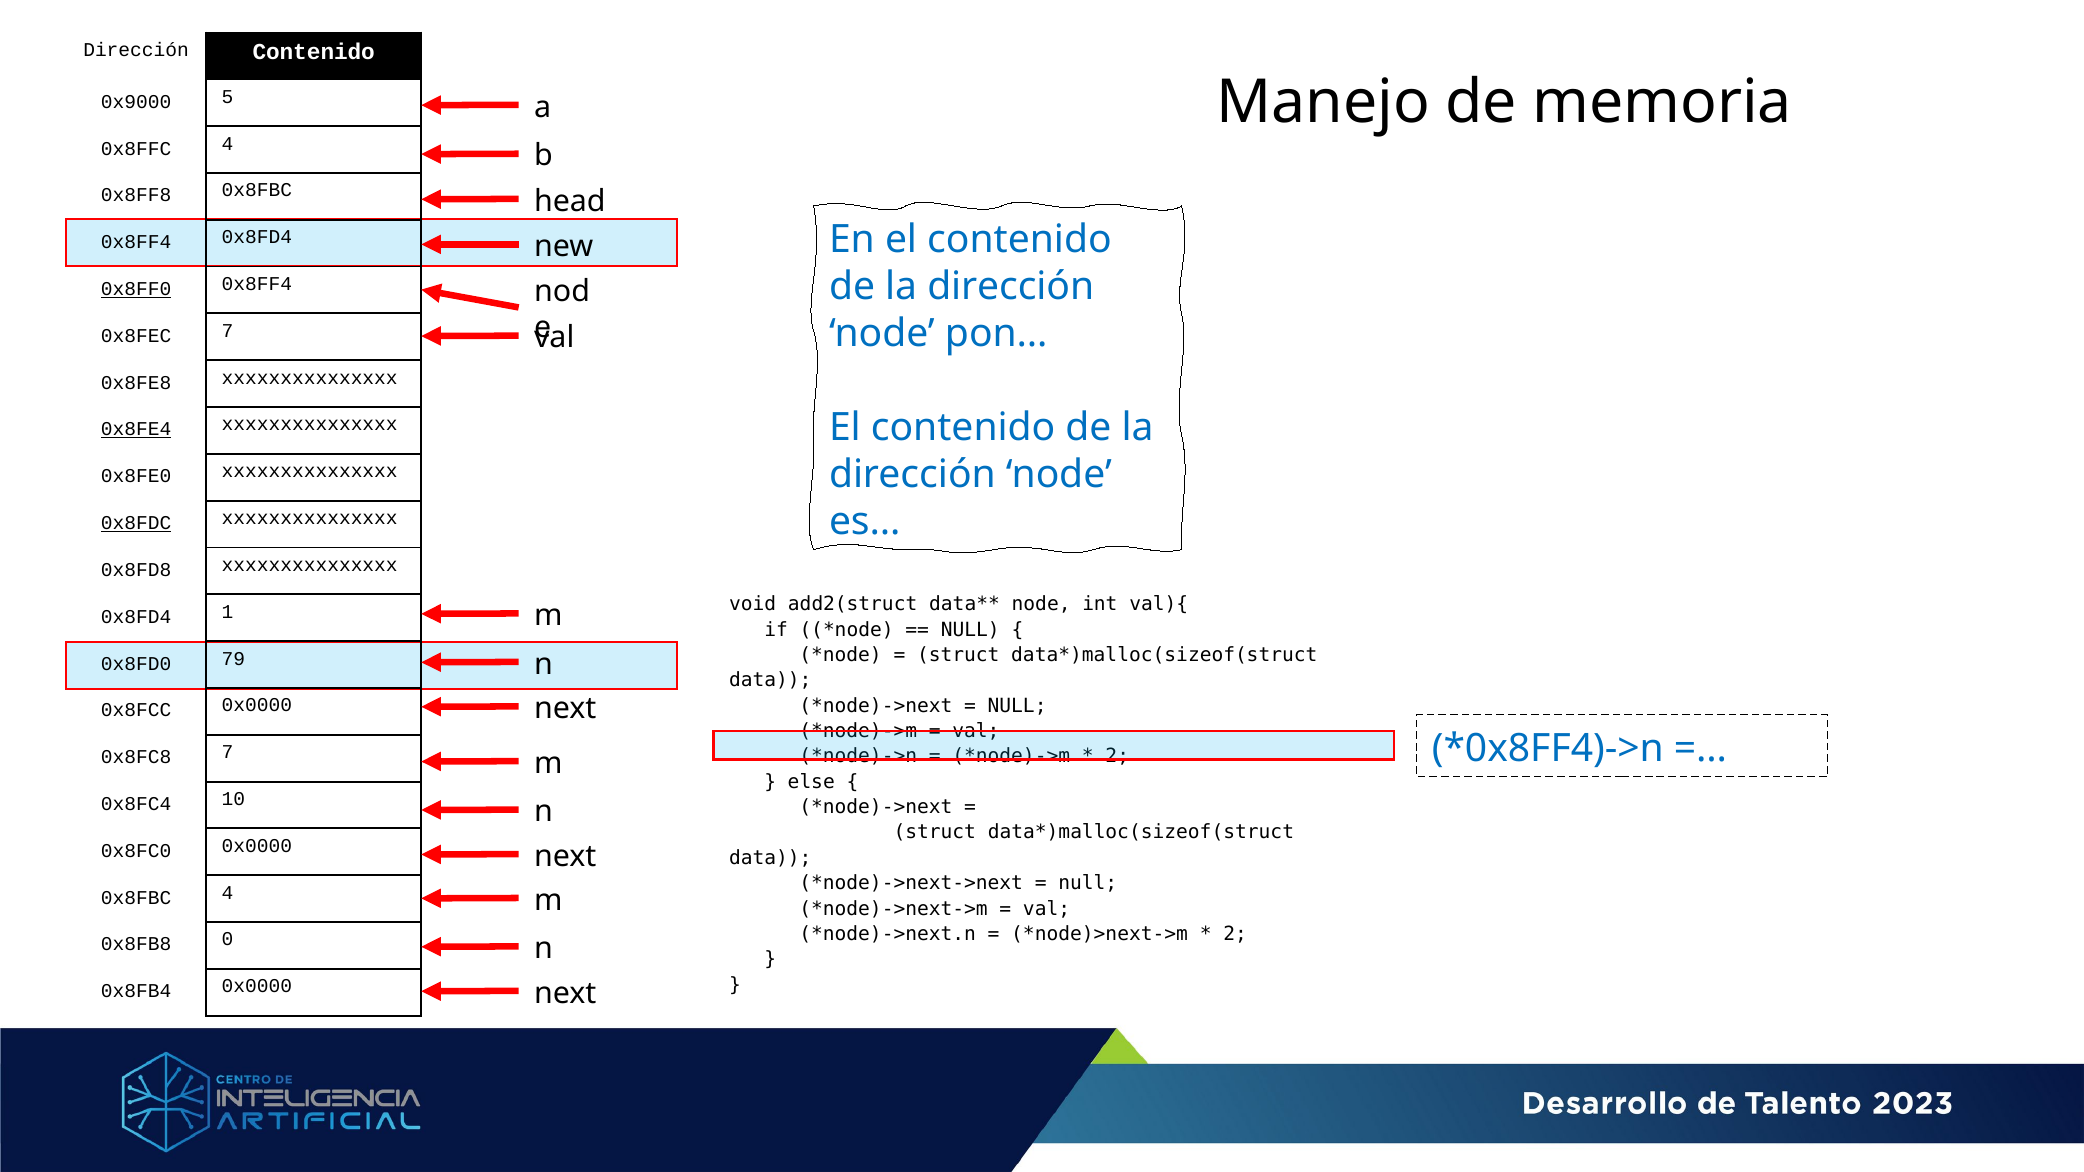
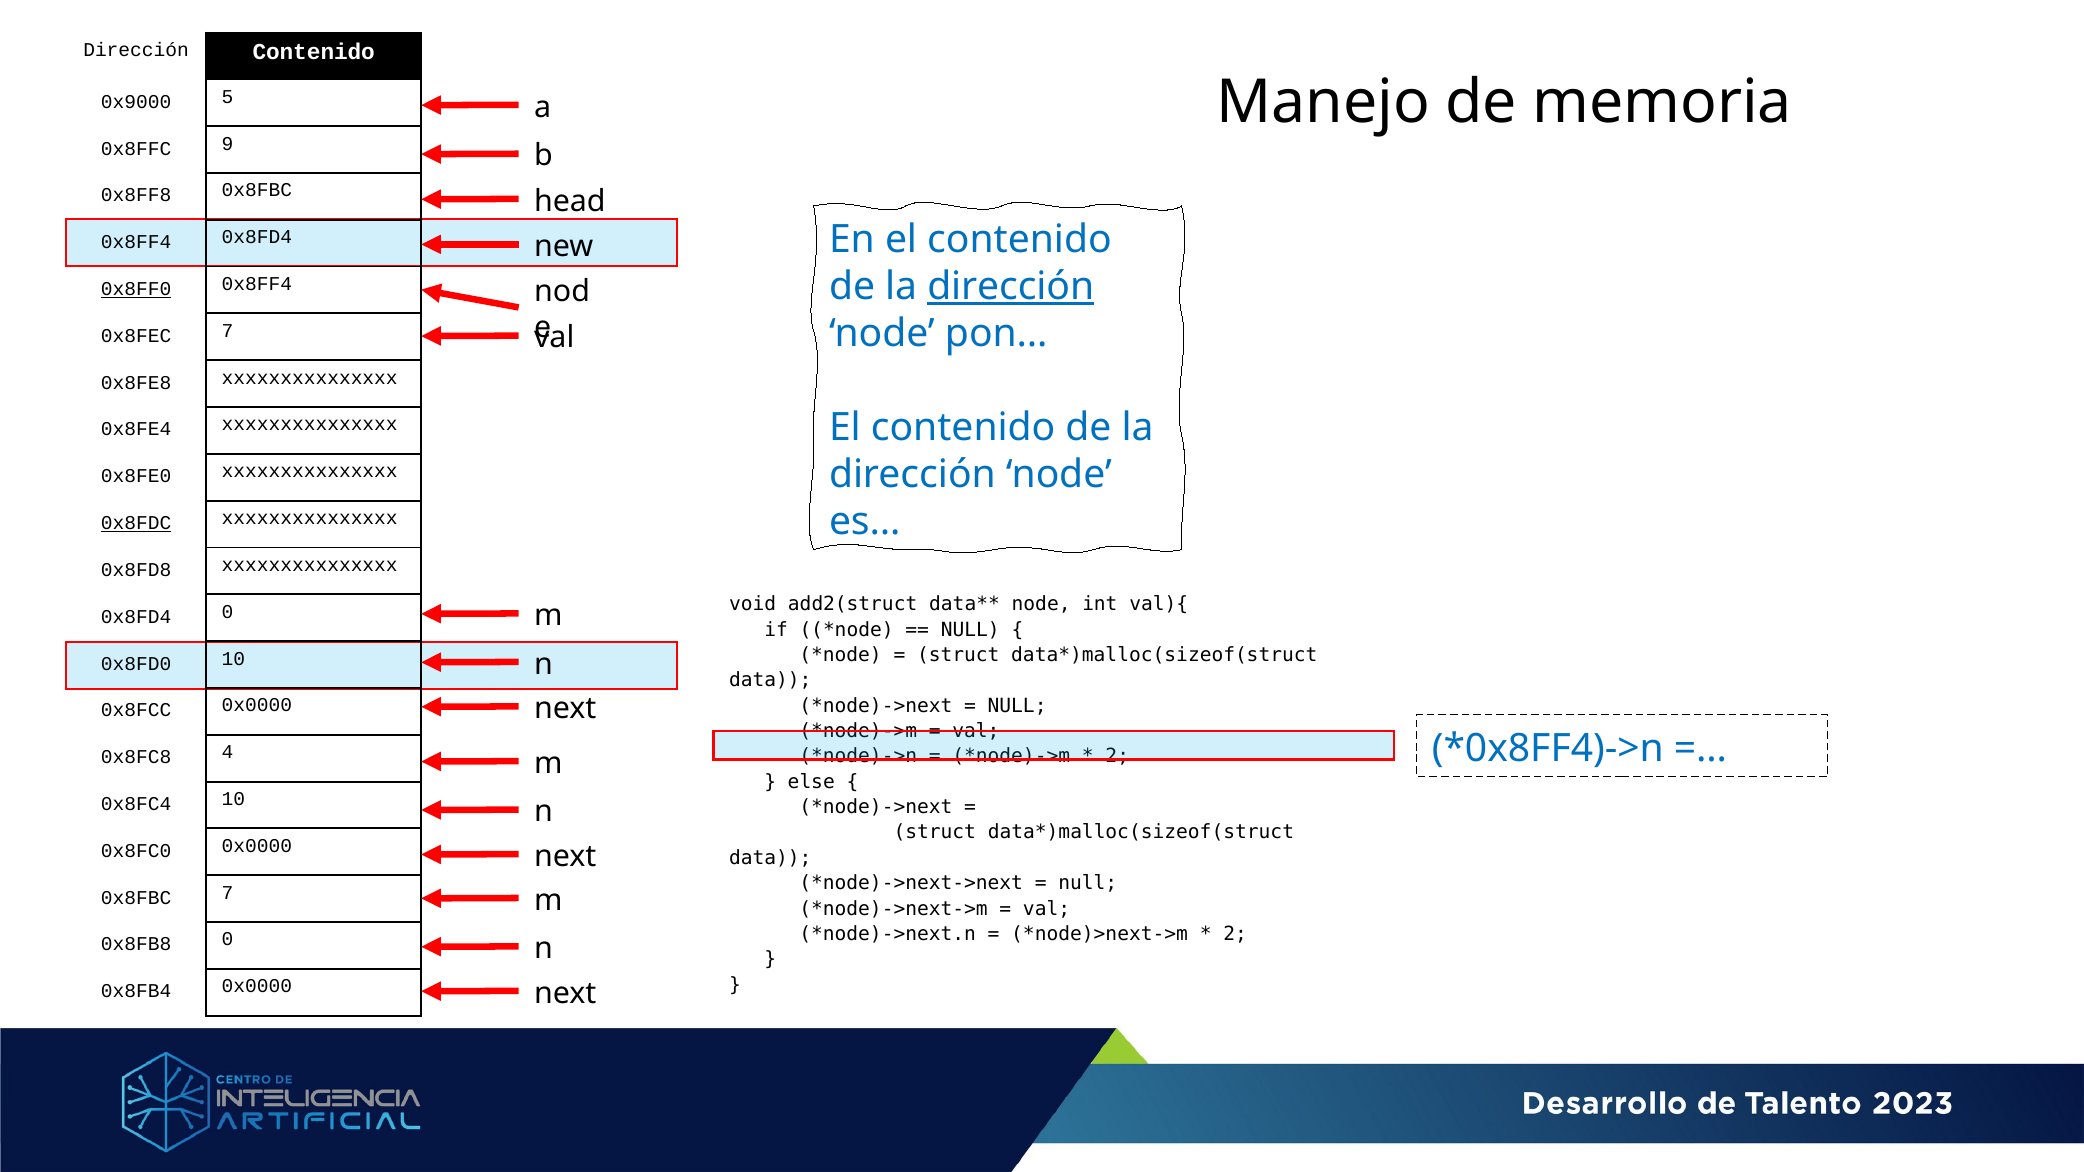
0x8FFC 4: 4 -> 9
dirección at (1011, 287) underline: none -> present
0x8FE4 underline: present -> none
0x8FD4 1: 1 -> 0
0x8FD0 79: 79 -> 10
0x8FC8 7: 7 -> 4
0x8FBC 4: 4 -> 7
